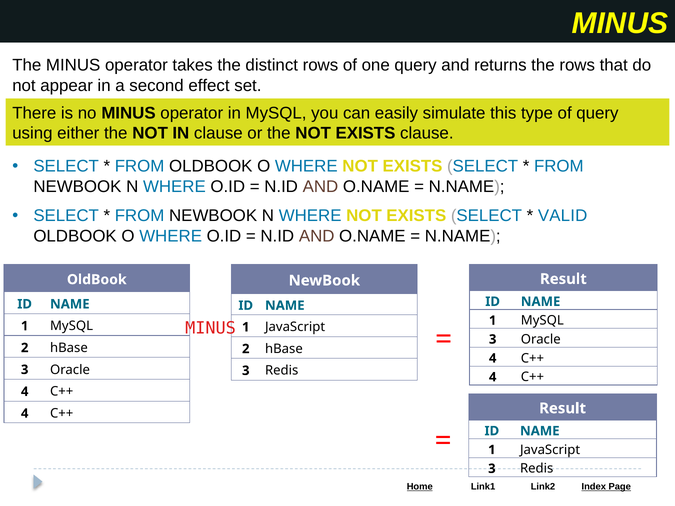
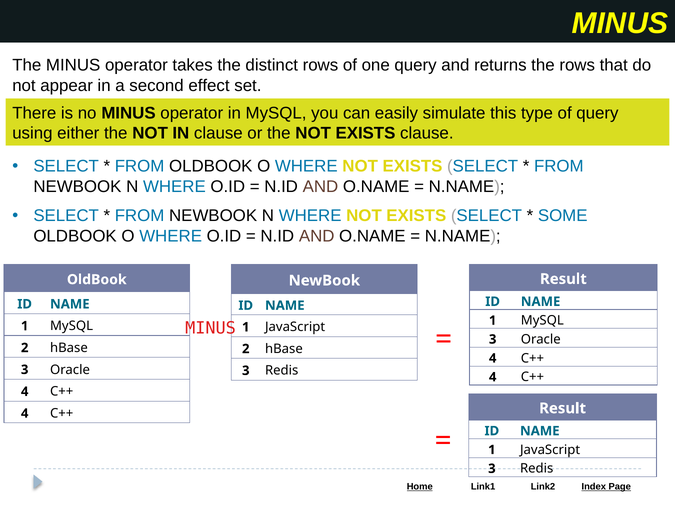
VALID: VALID -> SOME
